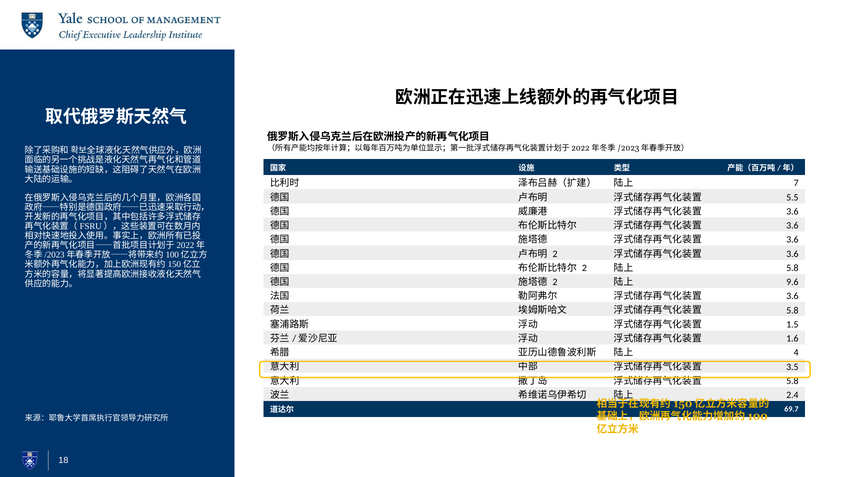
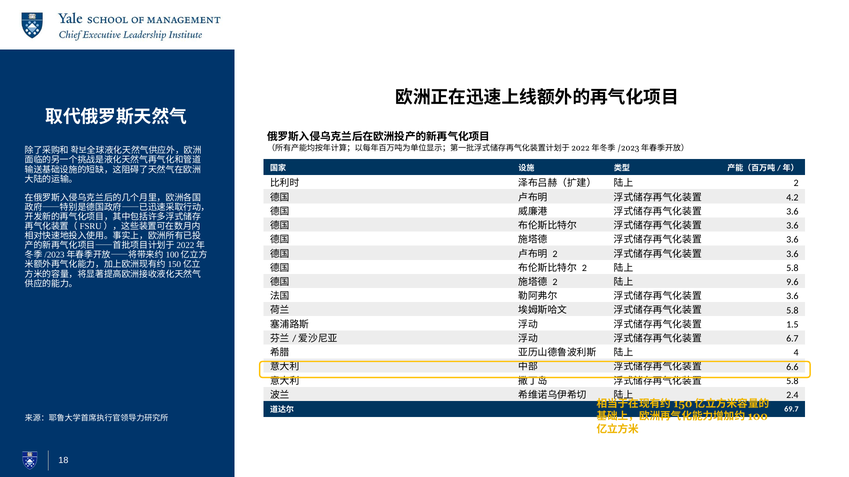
7 at (796, 184): 7 -> 2
5.5: 5.5 -> 4.2
1.6: 1.6 -> 6.7
3.5: 3.5 -> 6.6
